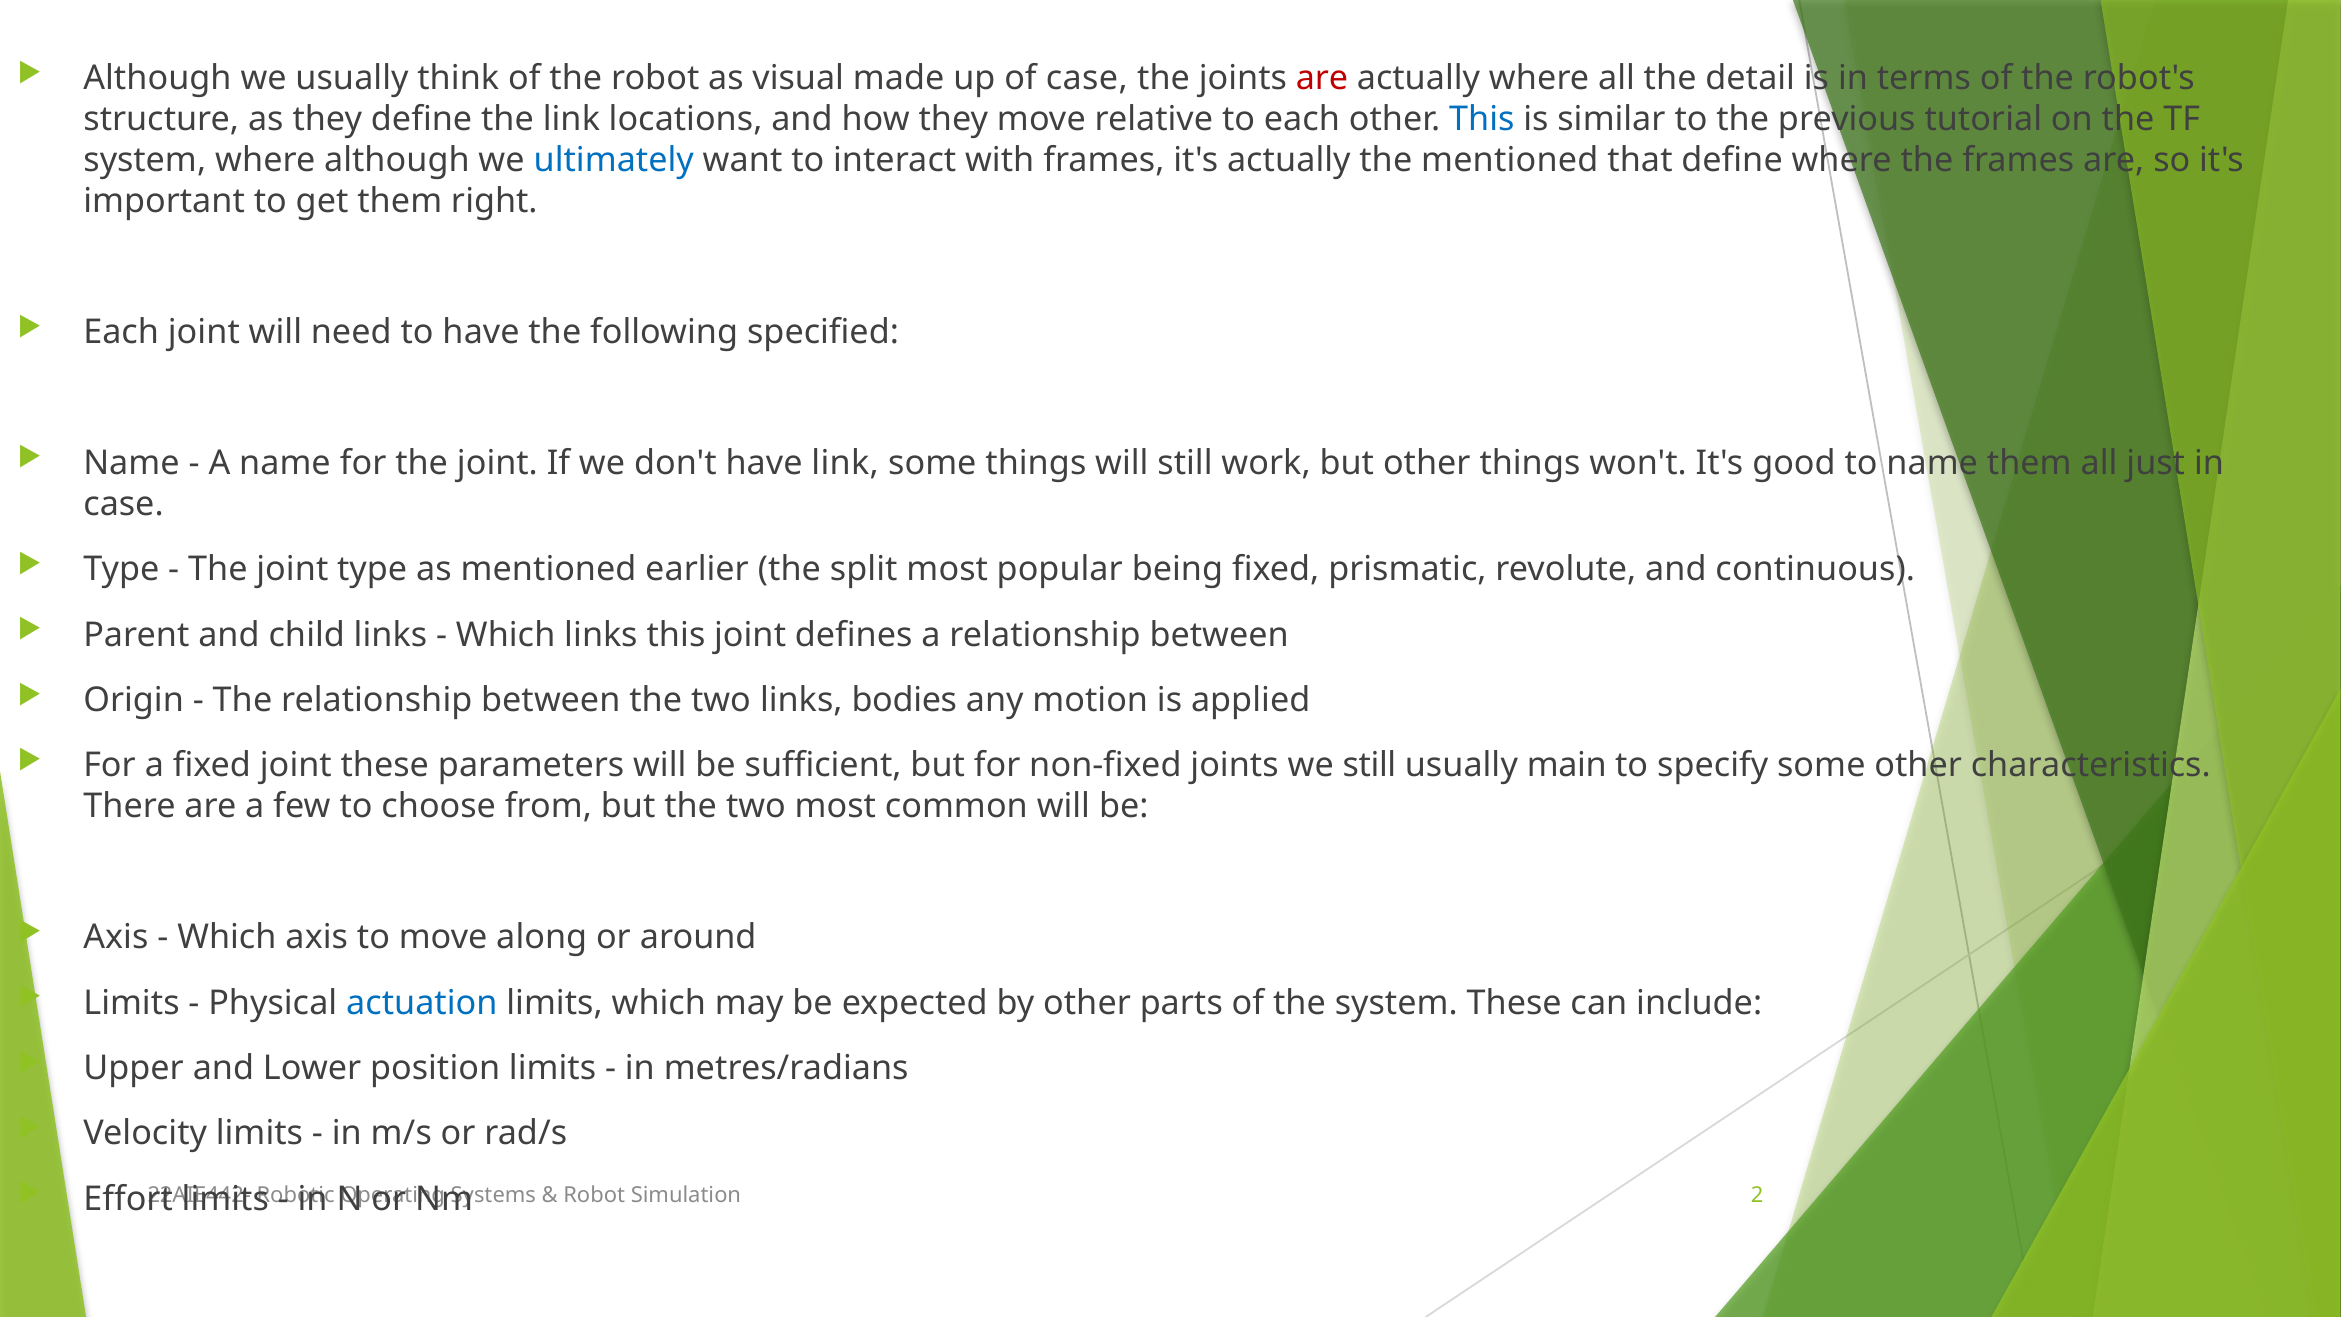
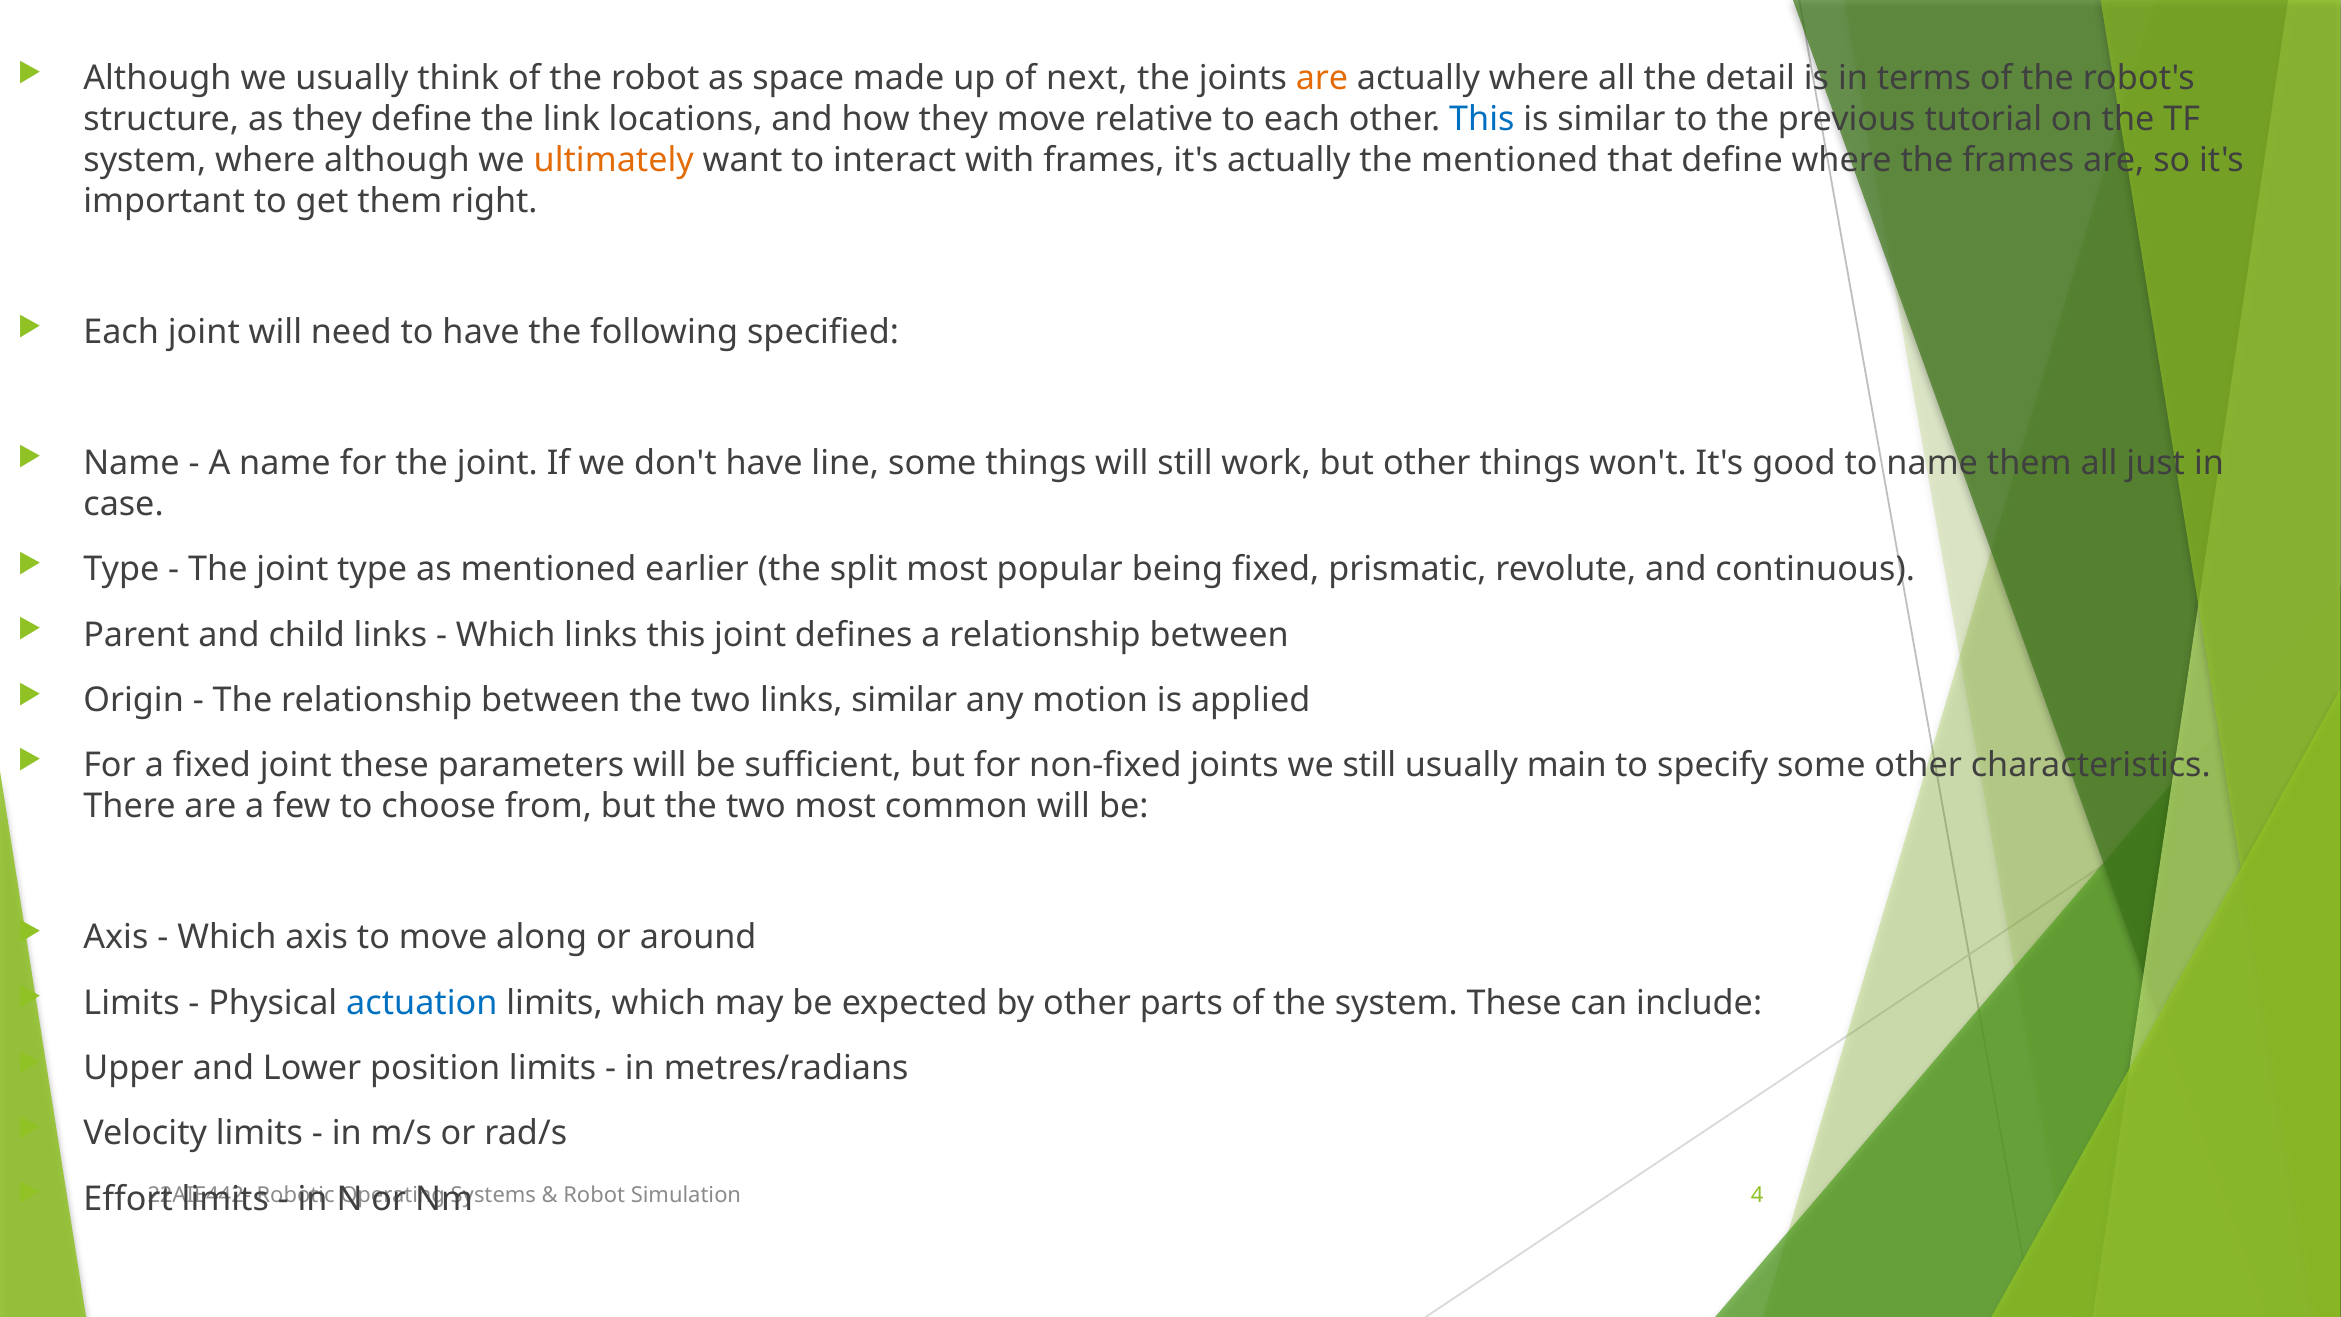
visual: visual -> space
of case: case -> next
are at (1322, 78) colour: red -> orange
ultimately colour: blue -> orange
have link: link -> line
links bodies: bodies -> similar
2: 2 -> 4
